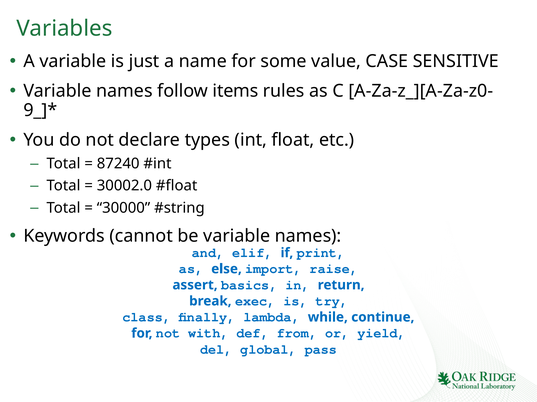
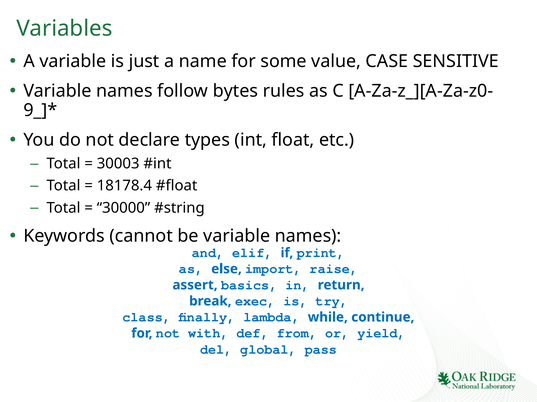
items: items -> bytes
87240: 87240 -> 30003
30002.0: 30002.0 -> 18178.4
